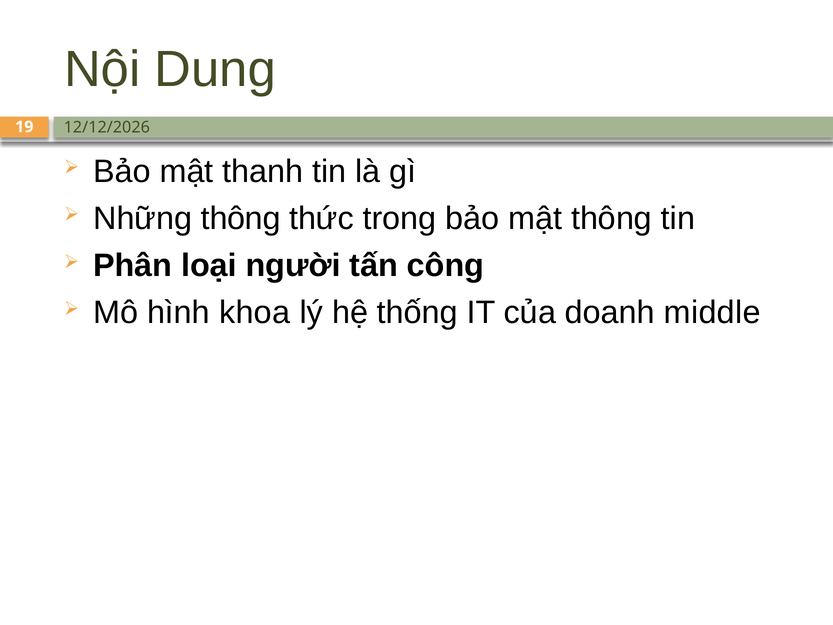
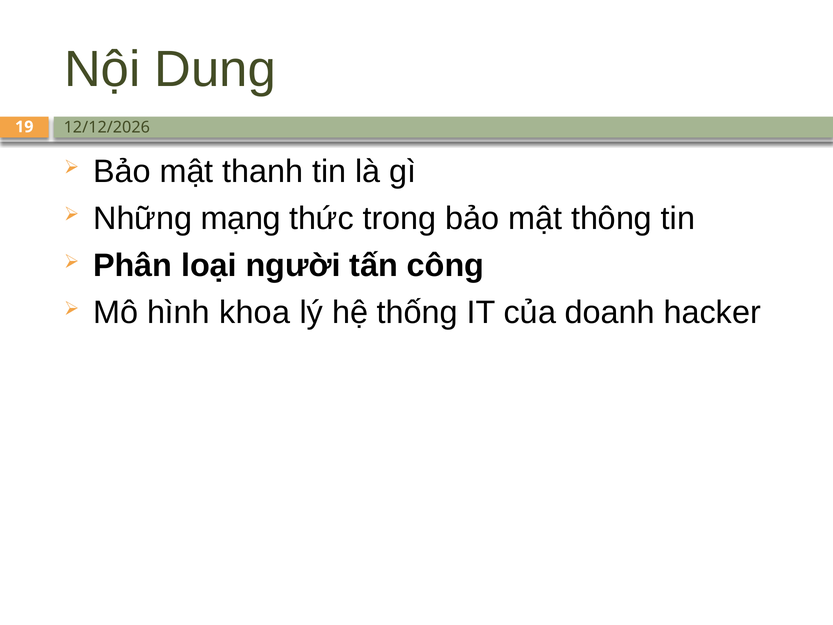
Những thông: thông -> mạng
middle: middle -> hacker
